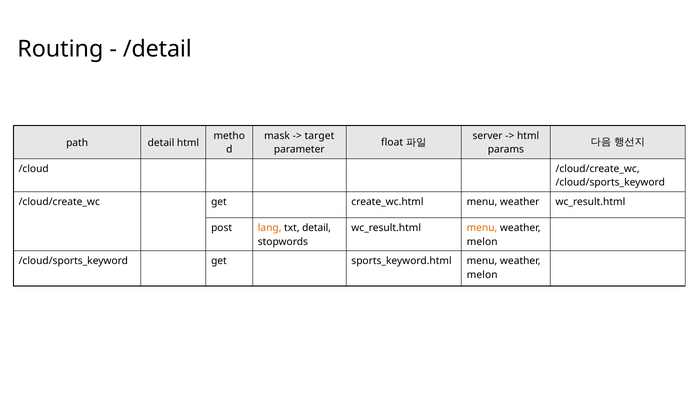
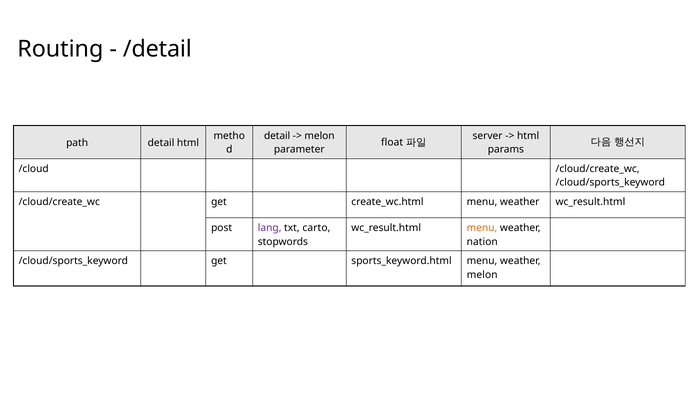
mask at (277, 136): mask -> detail
target at (319, 136): target -> melon
lang colour: orange -> purple
txt detail: detail -> carto
melon at (482, 242): melon -> nation
